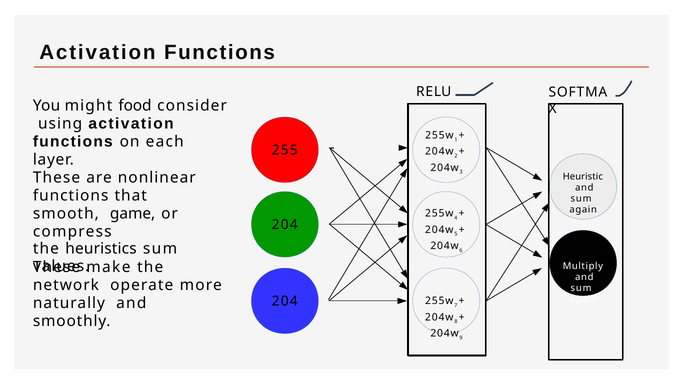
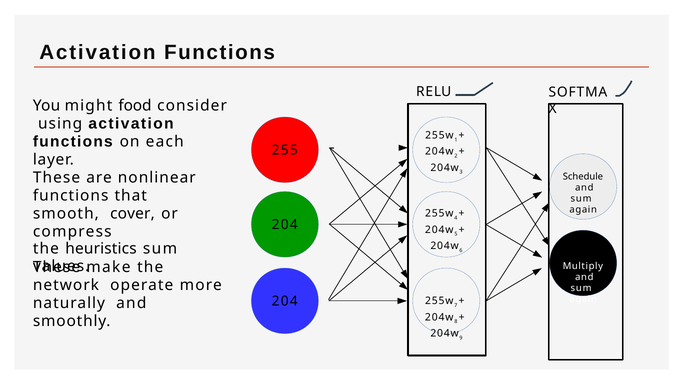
Heuristic: Heuristic -> Schedule
game: game -> cover
